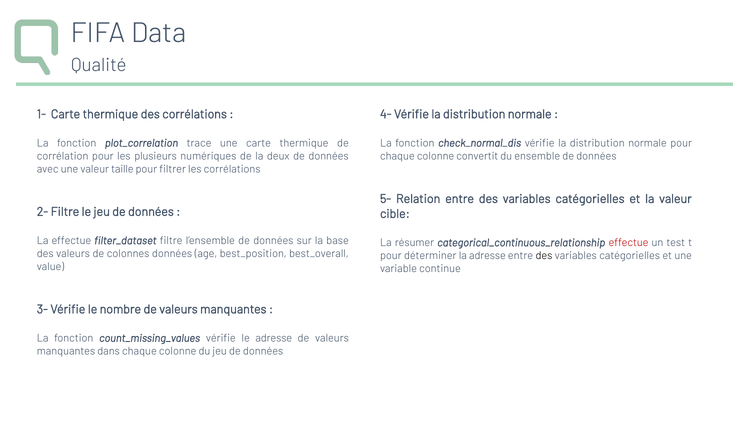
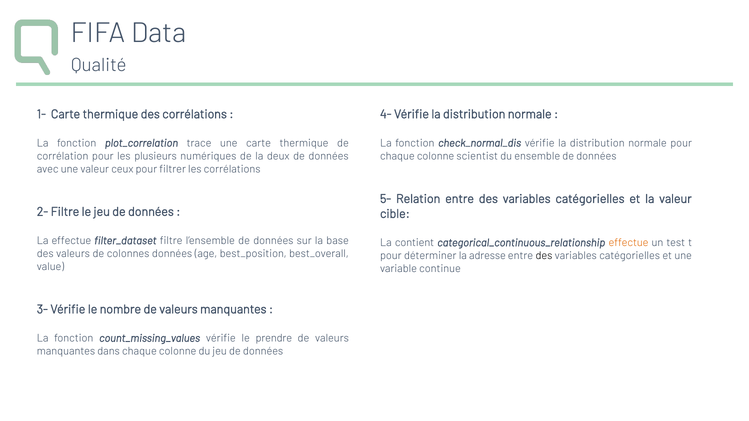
convertit: convertit -> scientist
taille: taille -> ceux
résumer: résumer -> contient
effectue at (628, 243) colour: red -> orange
le adresse: adresse -> prendre
